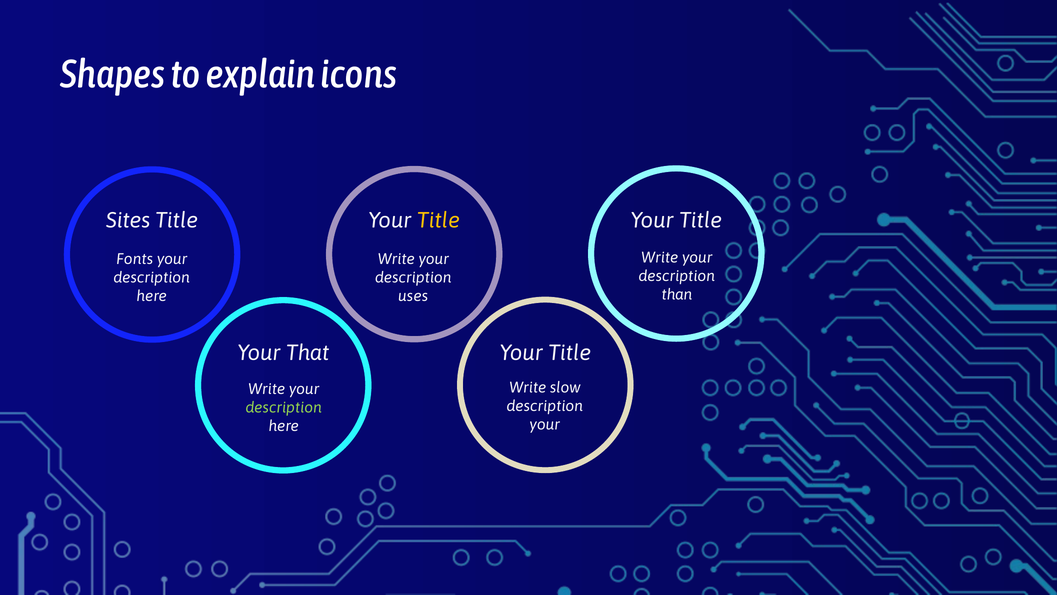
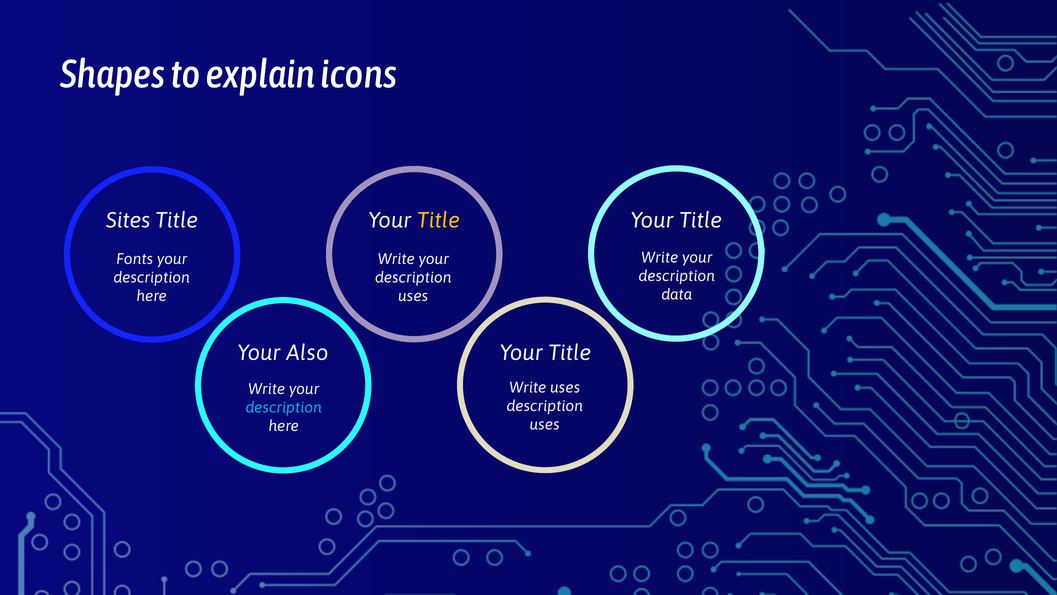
than: than -> data
That: That -> Also
Write slow: slow -> uses
description at (284, 407) colour: light green -> light blue
your at (545, 424): your -> uses
